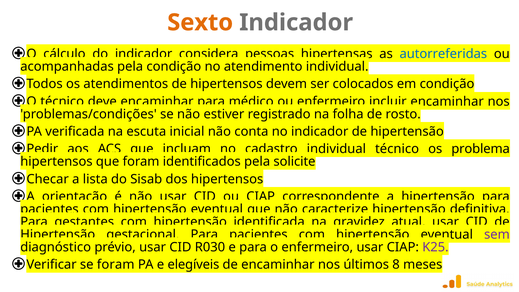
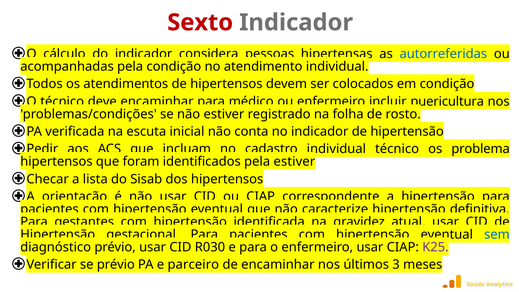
Sexto colour: orange -> red
encaminhar at (447, 101): encaminhar -> puericultura
pela solicite: solicite -> estiver
sem colour: purple -> blue
se foram: foram -> prévio
elegíveis: elegíveis -> parceiro
8: 8 -> 3
